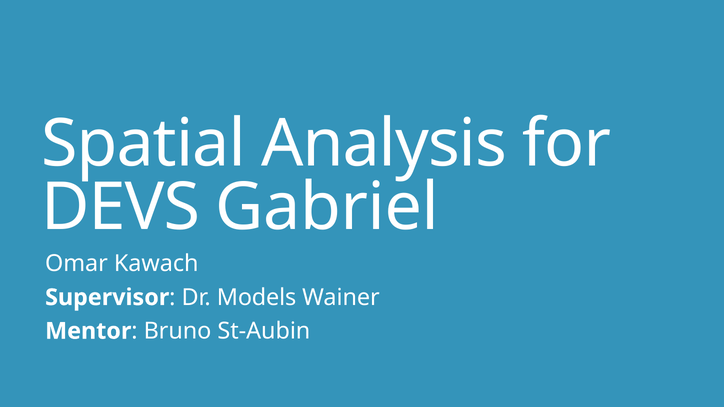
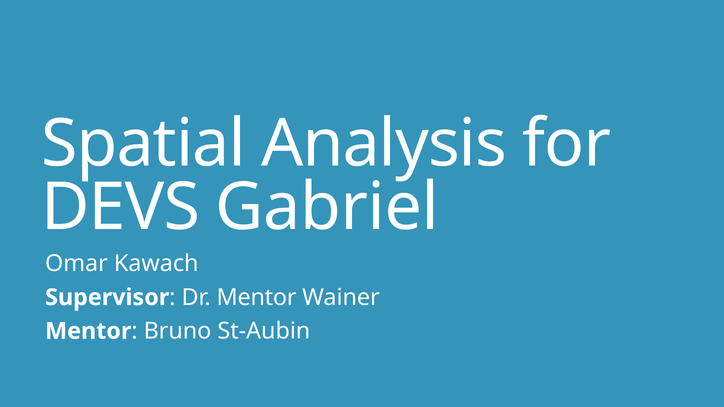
Dr Models: Models -> Mentor
